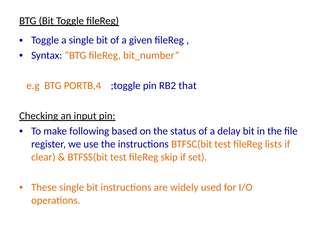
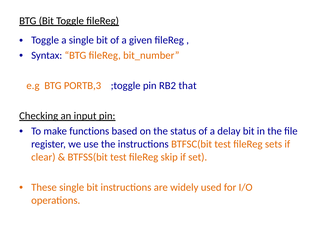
PORTB,4: PORTB,4 -> PORTB,3
following: following -> functions
lists: lists -> sets
